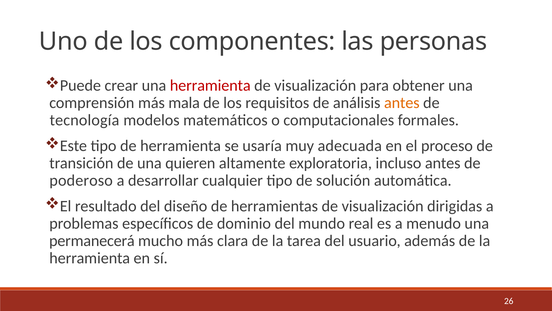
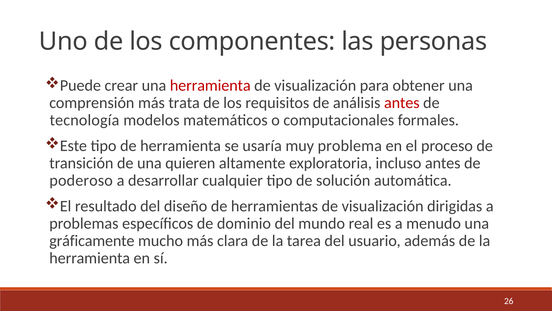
mala: mala -> trata
antes at (402, 103) colour: orange -> red
adecuada: adecuada -> problema
permanecerá: permanecerá -> gráficamente
